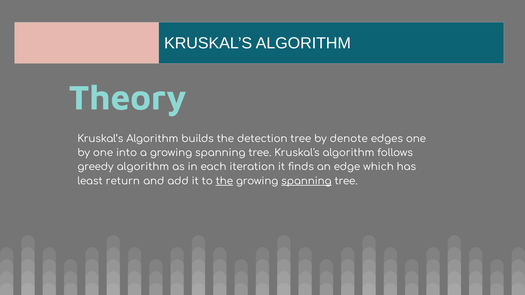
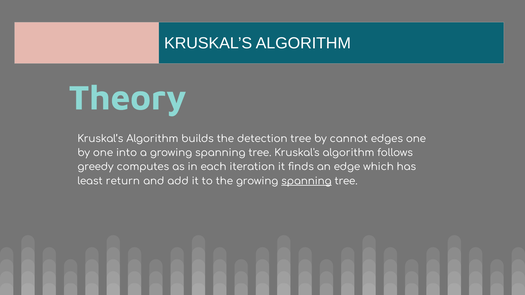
denote: denote -> cannot
greedy algorithm: algorithm -> computes
the at (224, 181) underline: present -> none
